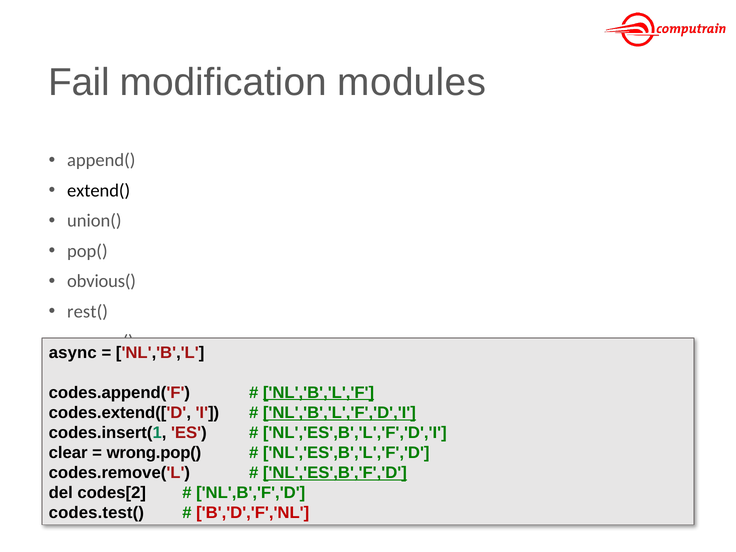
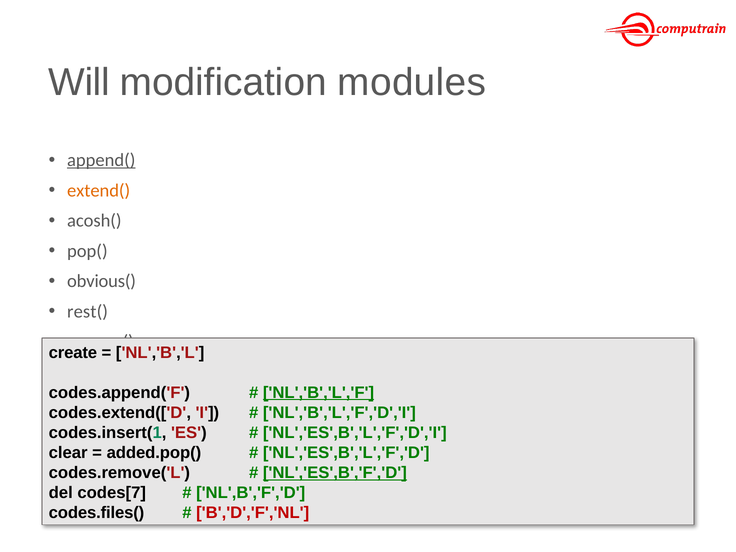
Fail: Fail -> Will
append( underline: none -> present
extend( colour: black -> orange
union(: union( -> acosh(
async: async -> create
NL','B','L','F','D','I underline: present -> none
wrong.pop(: wrong.pop( -> added.pop(
codes[2: codes[2 -> codes[7
codes.test(: codes.test( -> codes.files(
